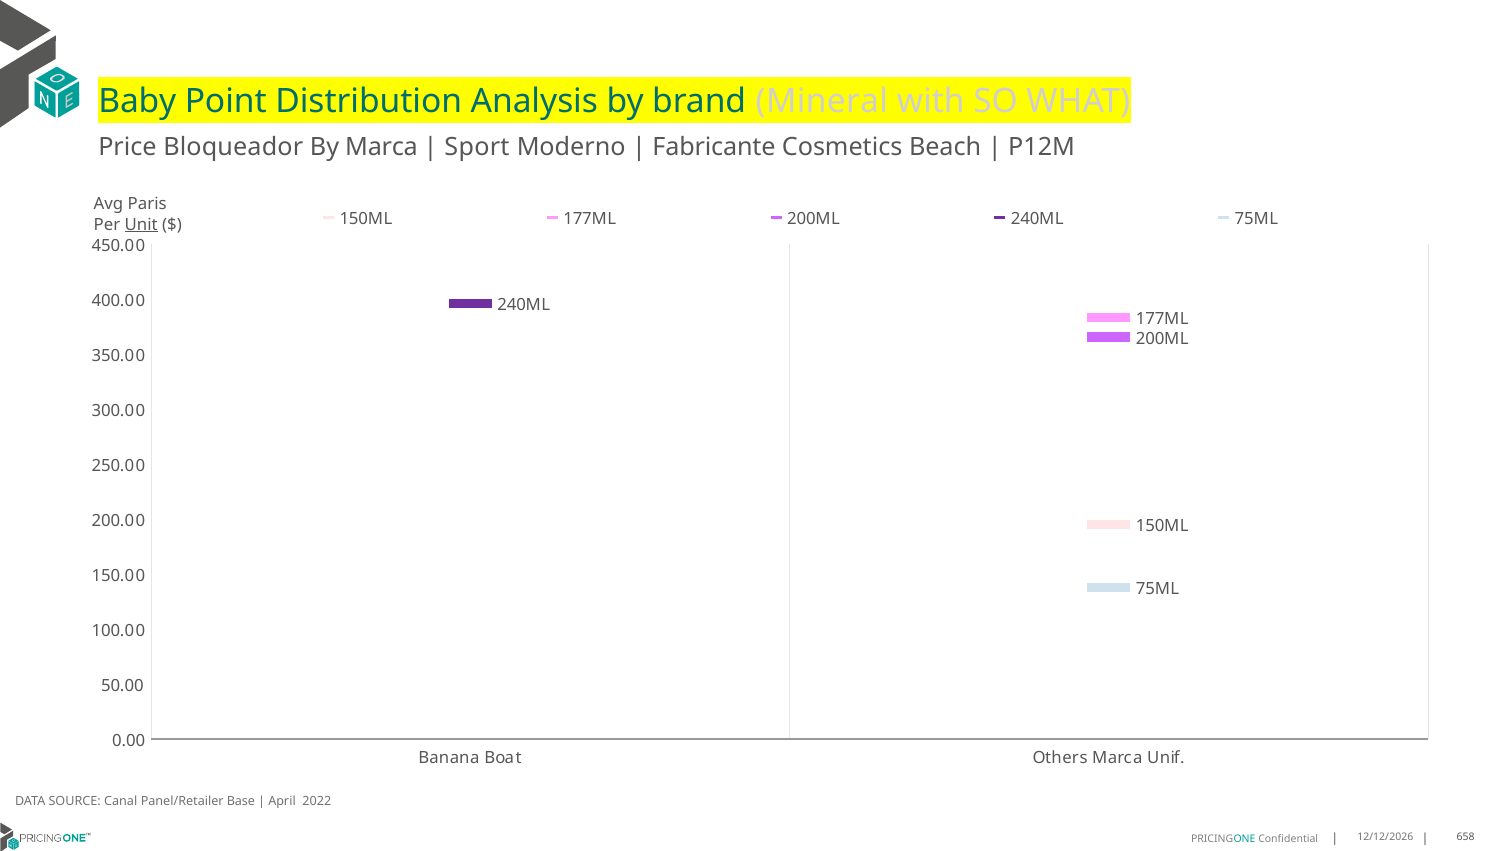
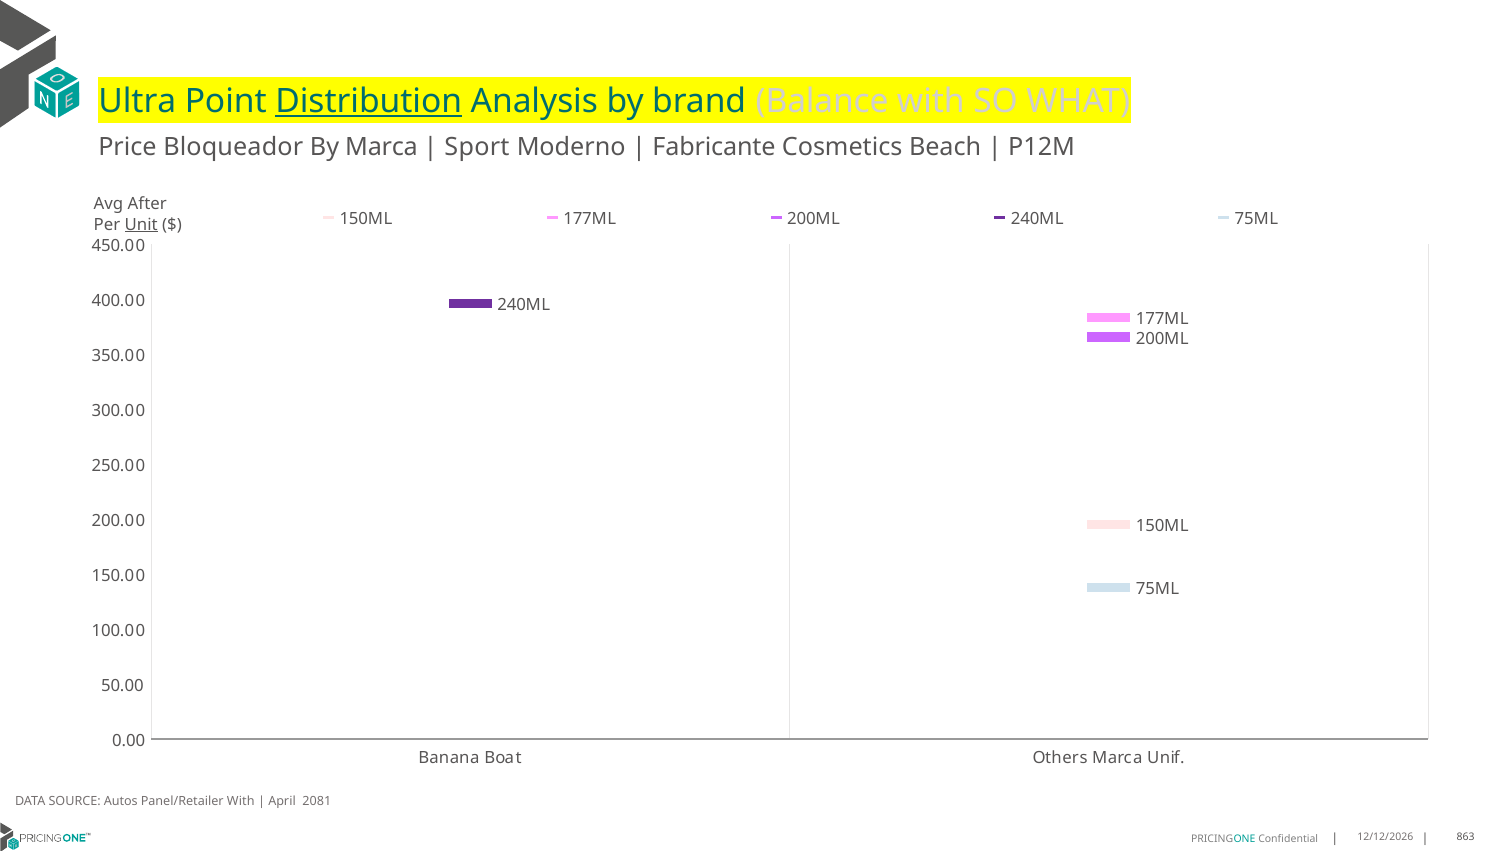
Baby: Baby -> Ultra
Distribution underline: none -> present
Mineral: Mineral -> Balance
Paris: Paris -> After
Canal: Canal -> Autos
Panel/Retailer Base: Base -> With
2022: 2022 -> 2081
658: 658 -> 863
